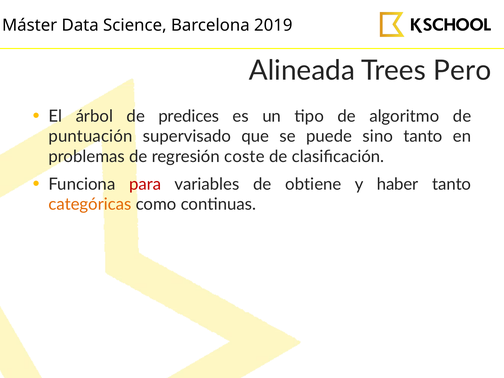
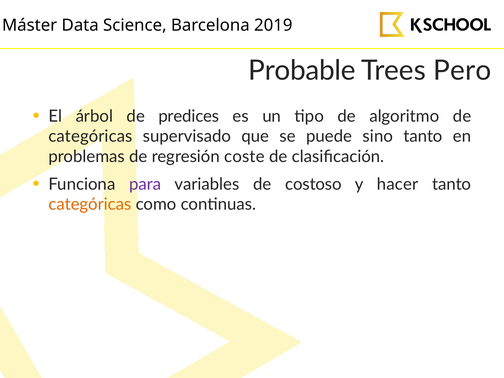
Alineada: Alineada -> Probable
puntuación at (90, 136): puntuación -> categóricas
para colour: red -> purple
obtiene: obtiene -> costoso
haber: haber -> hacer
